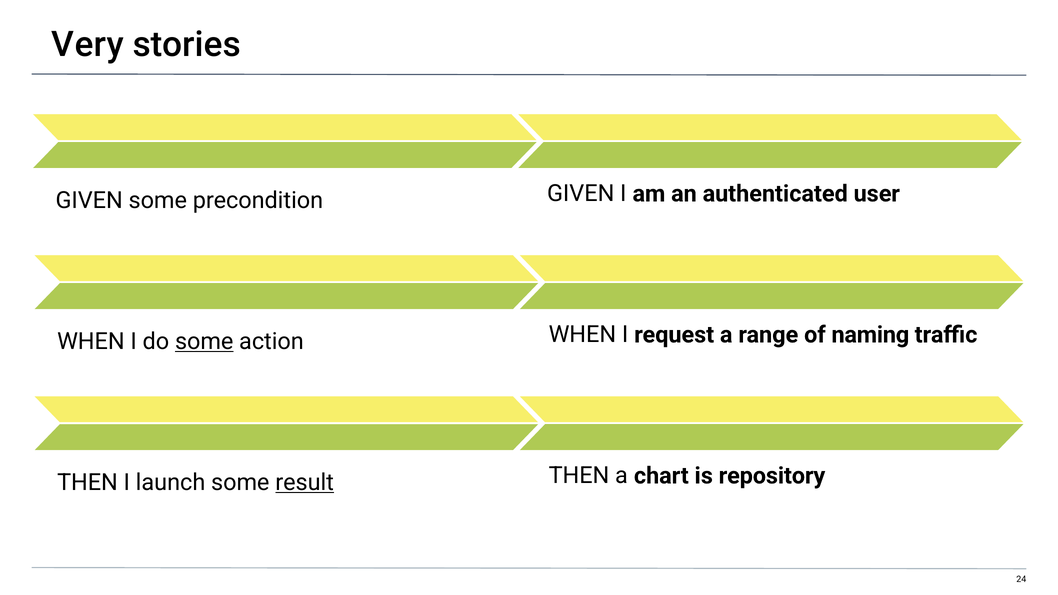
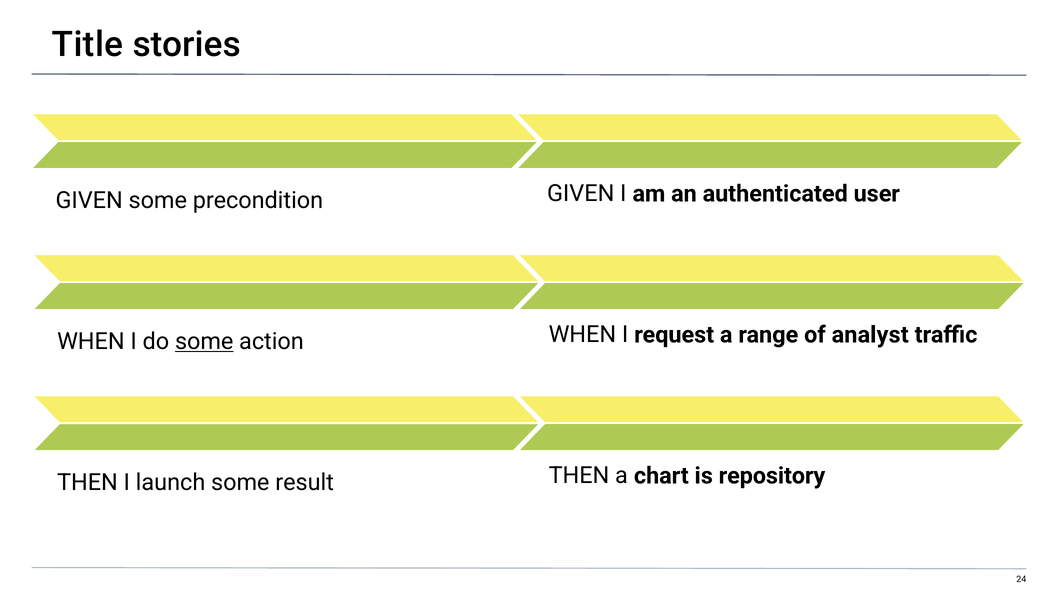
Very: Very -> Title
naming: naming -> analyst
result underline: present -> none
